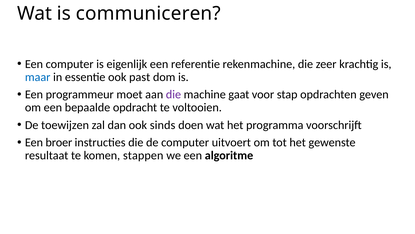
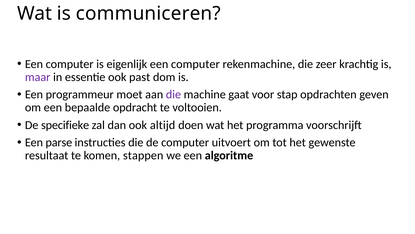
eigenlijk een referentie: referentie -> computer
maar colour: blue -> purple
toewijzen: toewijzen -> specifieke
sinds: sinds -> altijd
broer: broer -> parse
